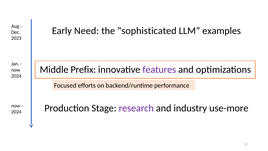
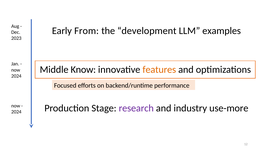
Need: Need -> From
sophisticated: sophisticated -> development
Prefix: Prefix -> Know
features colour: purple -> orange
